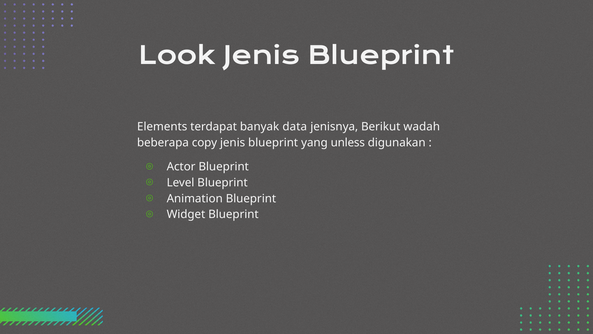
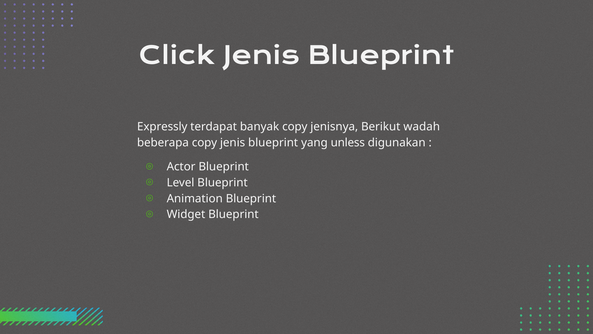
Look: Look -> Click
Elements: Elements -> Expressly
banyak data: data -> copy
